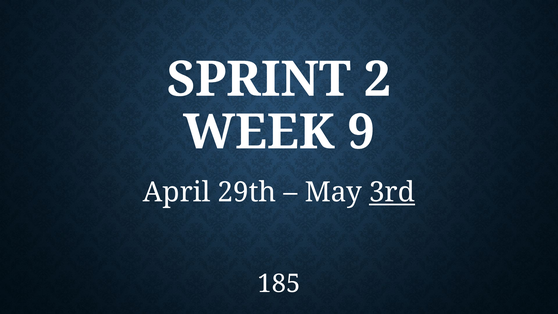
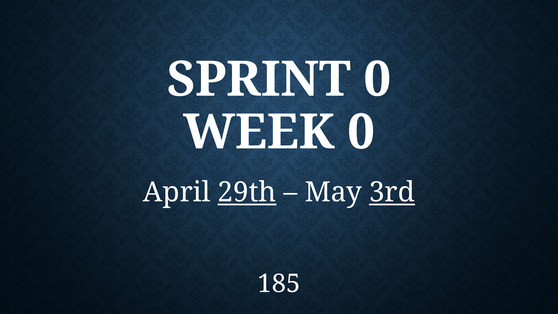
SPRINT 2: 2 -> 0
WEEK 9: 9 -> 0
29th underline: none -> present
